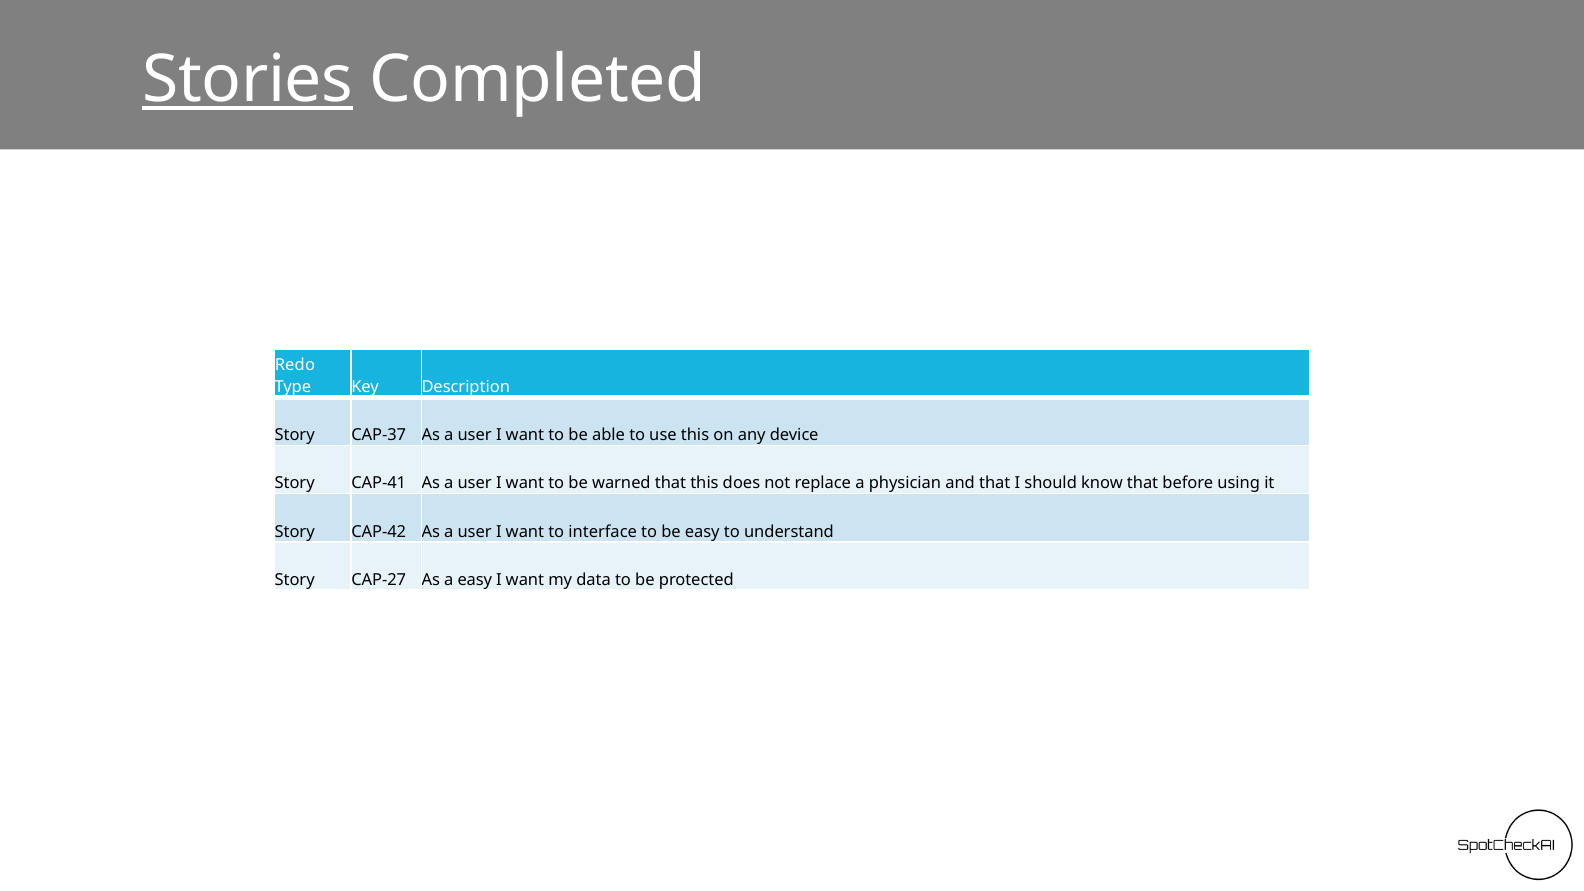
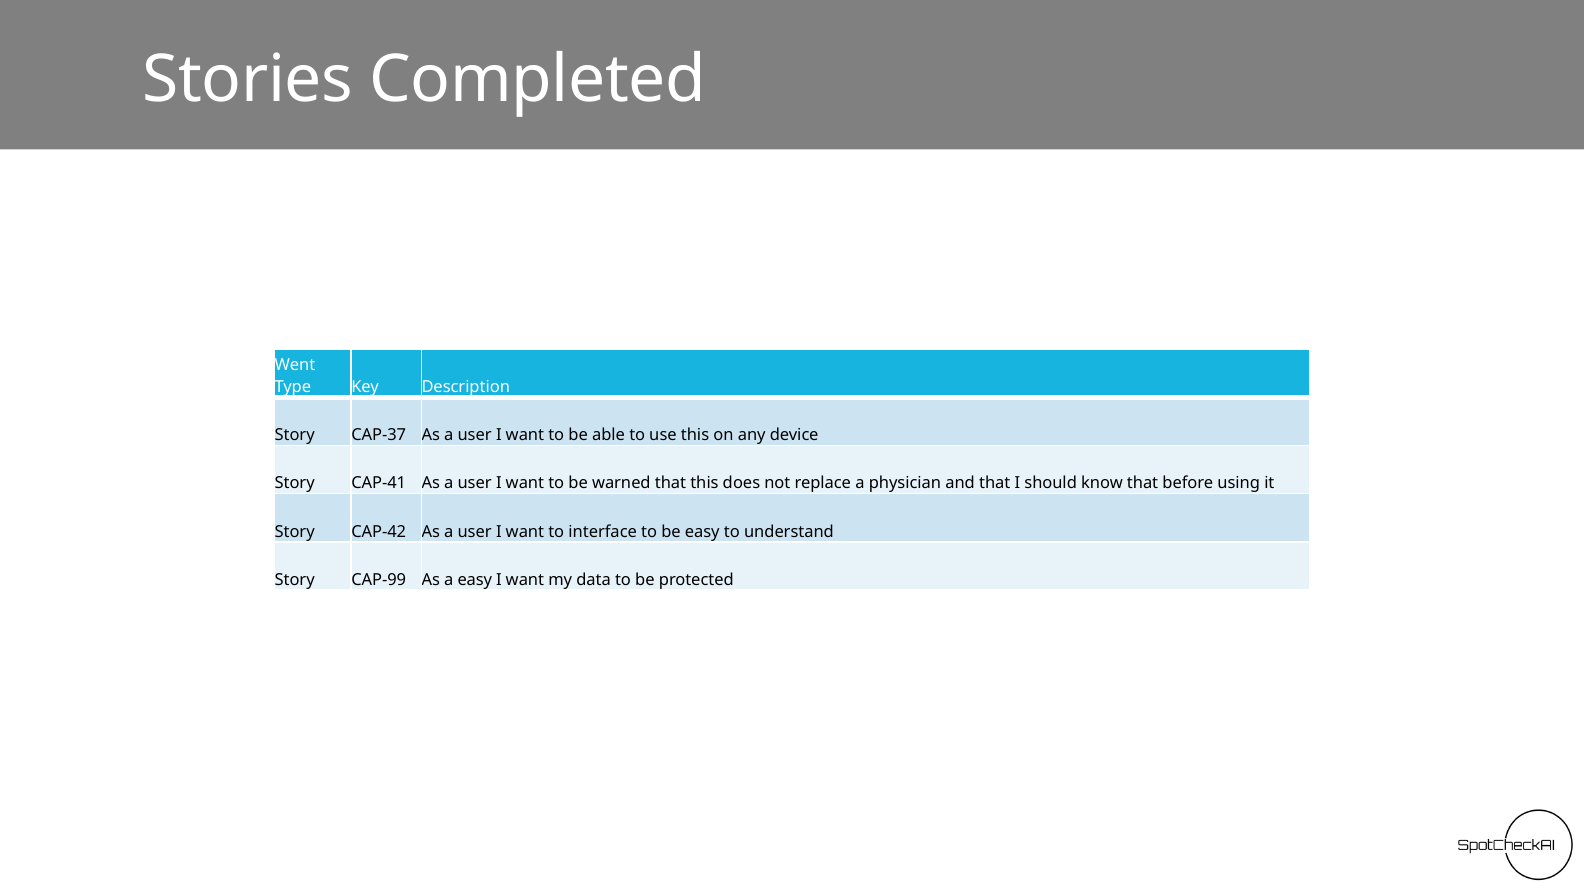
Stories underline: present -> none
Redo: Redo -> Went
CAP-27: CAP-27 -> CAP-99
